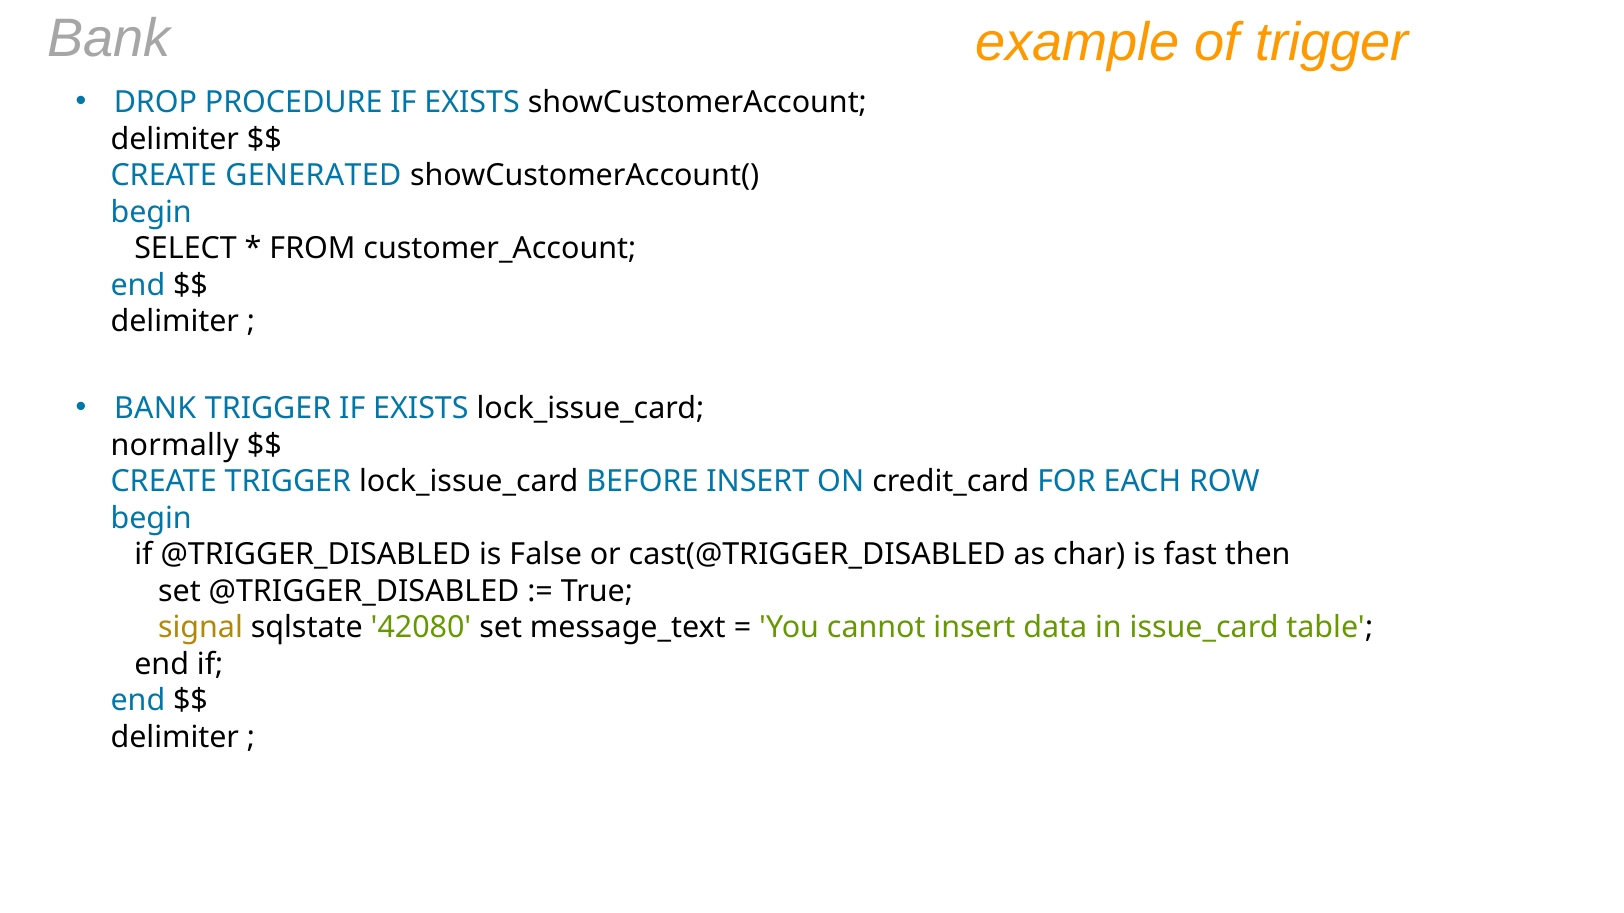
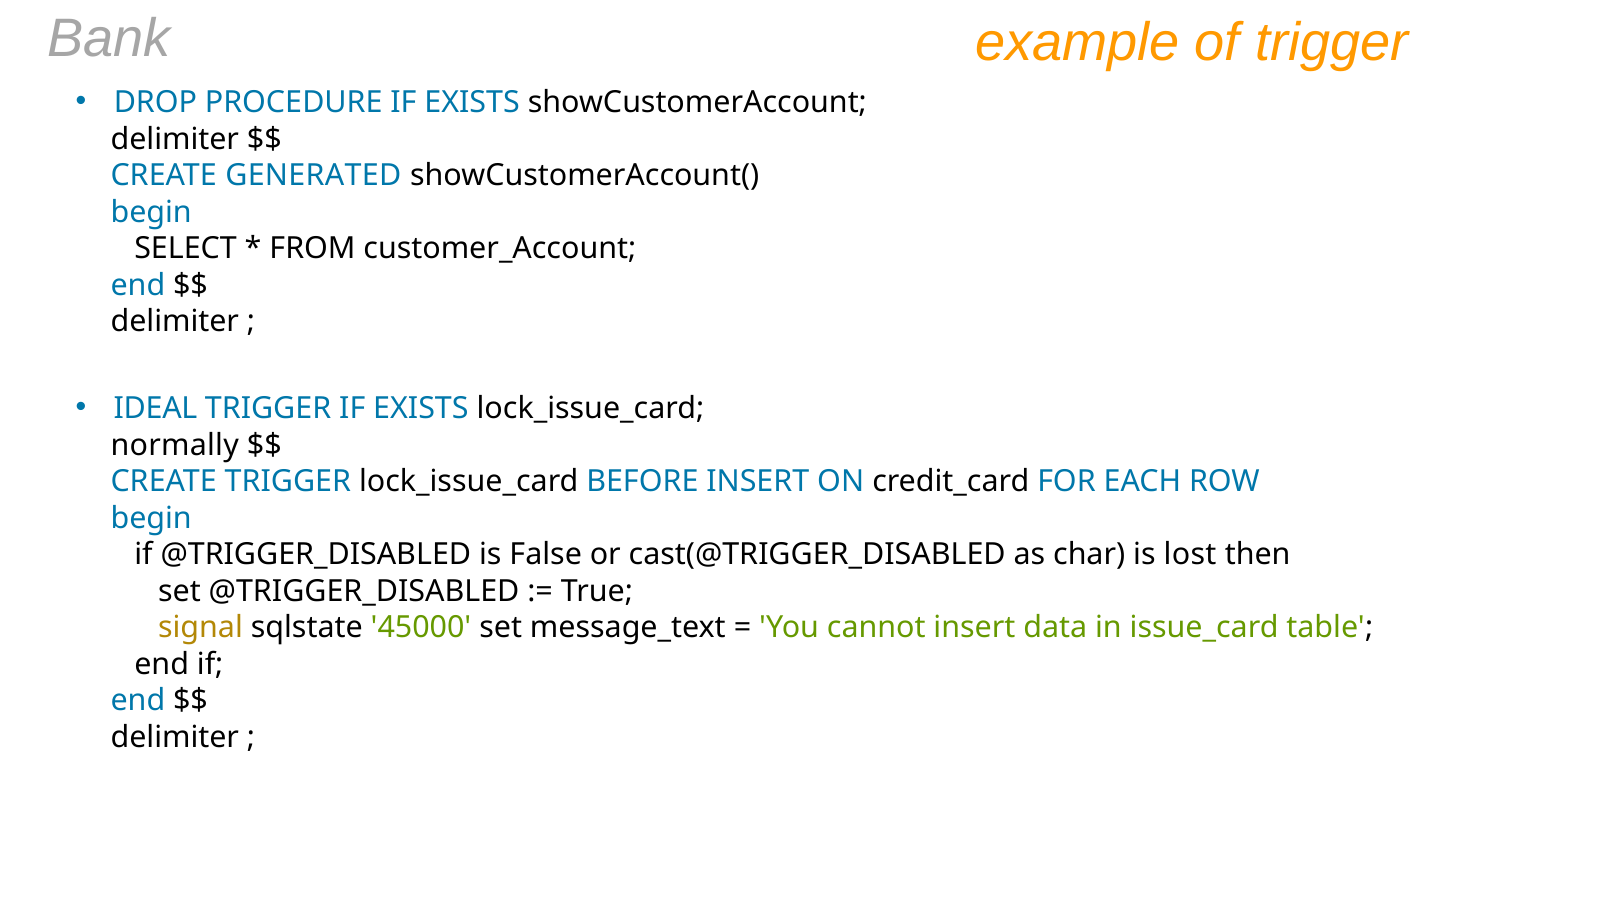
BANK at (155, 409): BANK -> IDEAL
fast: fast -> lost
42080: 42080 -> 45000
